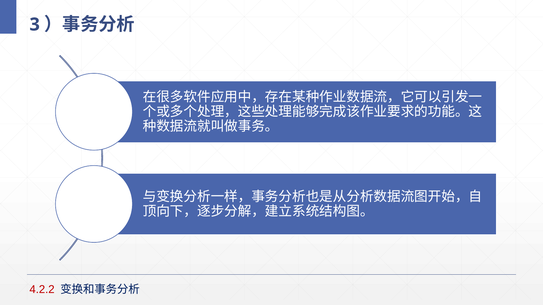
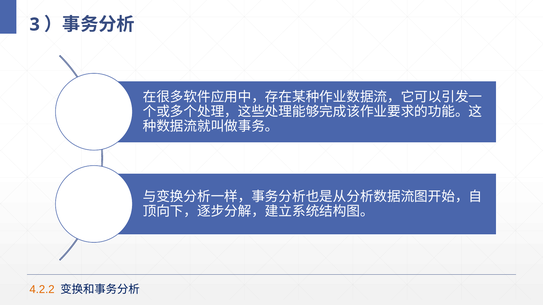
4.2.2 colour: red -> orange
